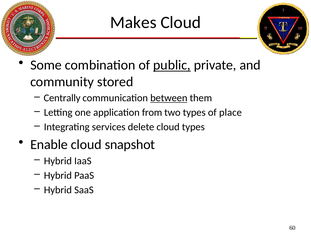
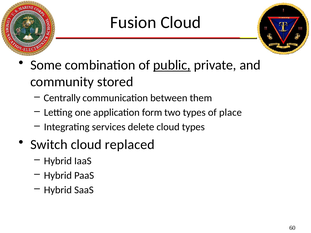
Makes: Makes -> Fusion
between underline: present -> none
from: from -> form
Enable: Enable -> Switch
snapshot: snapshot -> replaced
